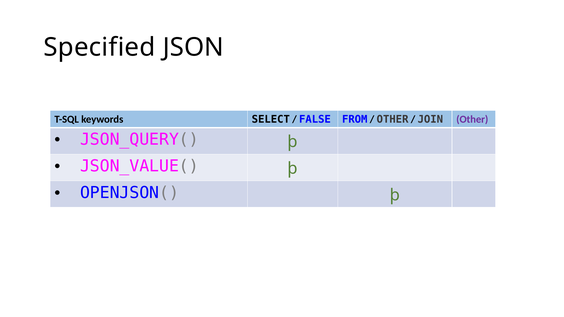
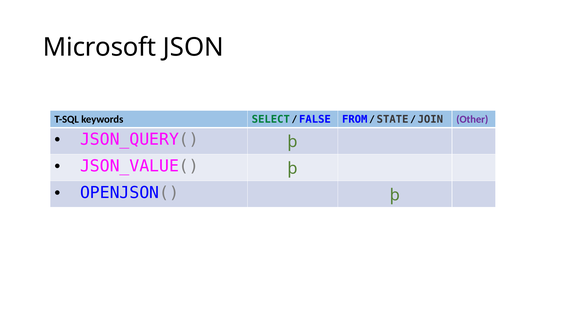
Specified: Specified -> Microsoft
SELECT colour: black -> green
OTHER at (393, 119): OTHER -> STATE
